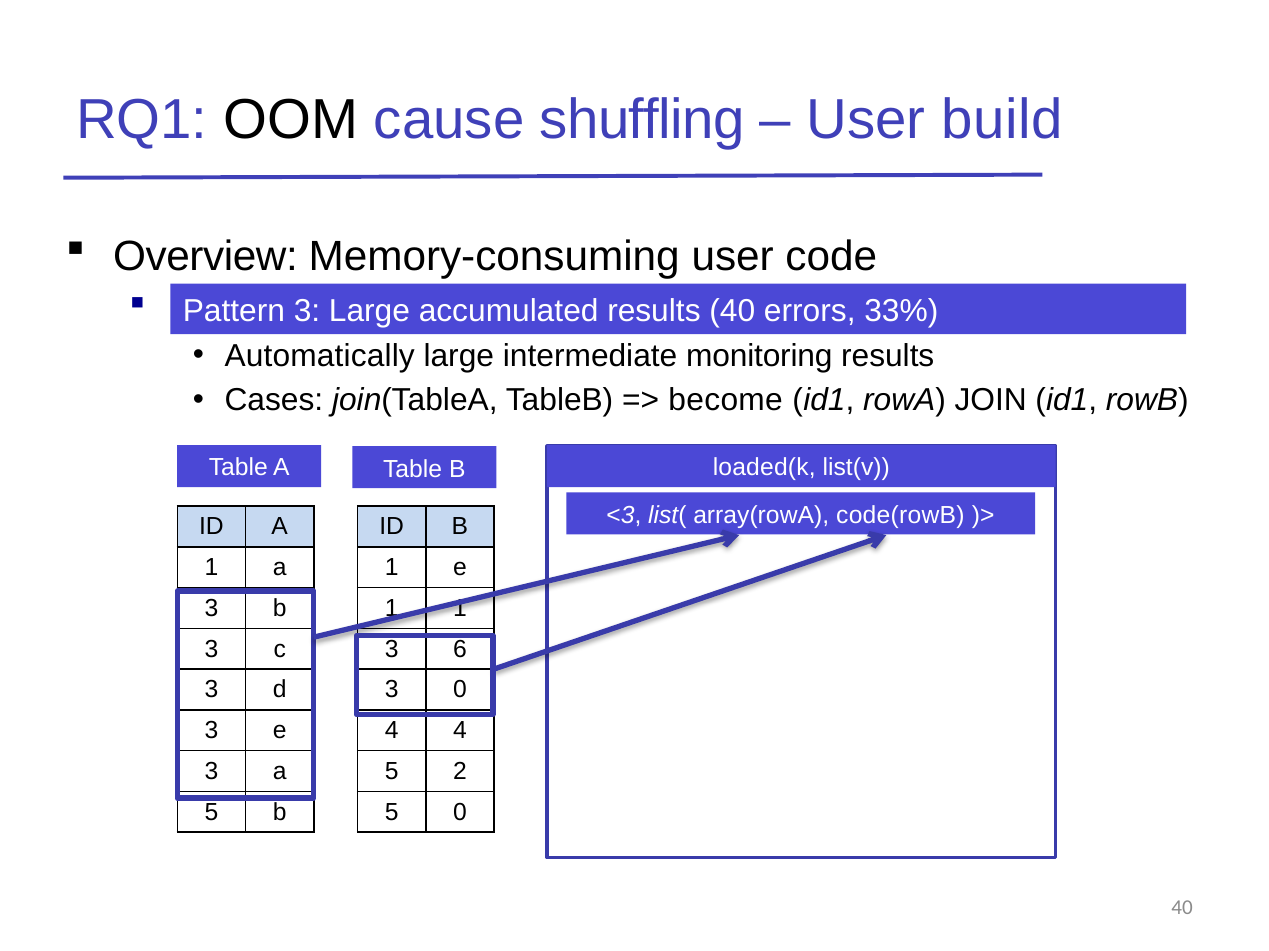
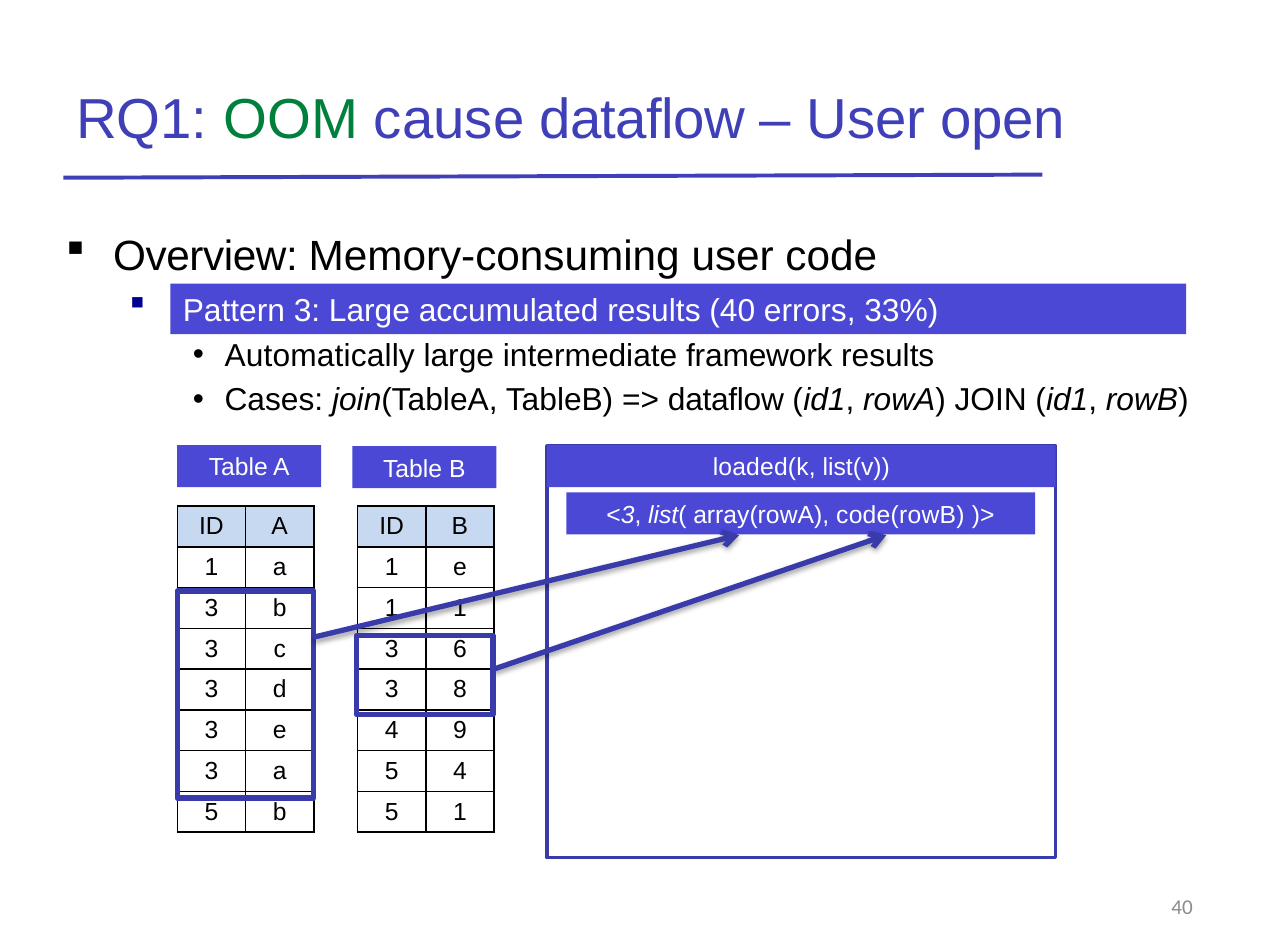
OOM colour: black -> green
cause shuffling: shuffling -> dataflow
build: build -> open
monitoring: monitoring -> framework
become at (726, 401): become -> dataflow
3 0: 0 -> 8
4 4: 4 -> 9
5 2: 2 -> 4
5 0: 0 -> 1
